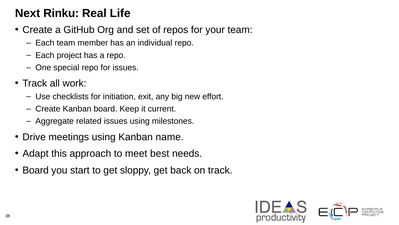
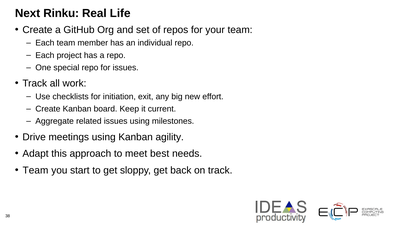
name: name -> agility
Board at (36, 170): Board -> Team
